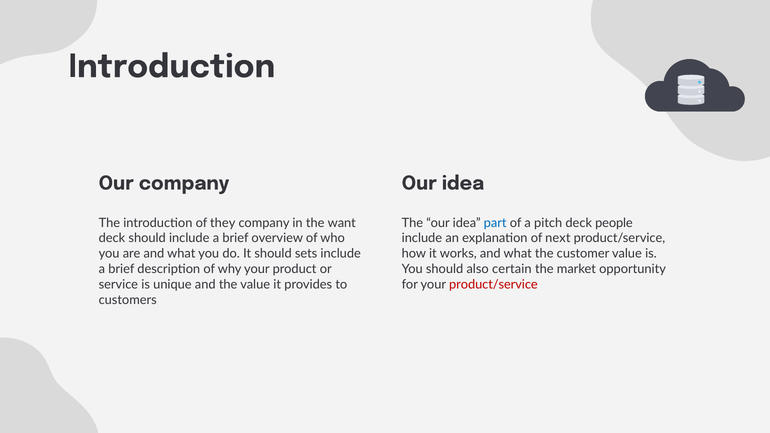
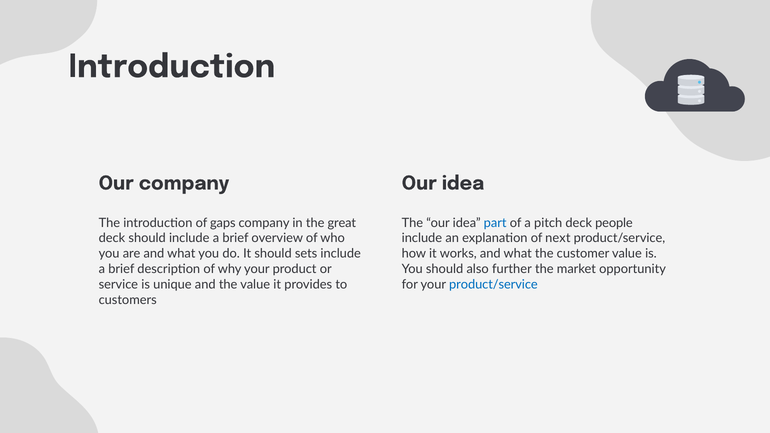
they: they -> gaps
want: want -> great
certain: certain -> further
product/service at (493, 284) colour: red -> blue
